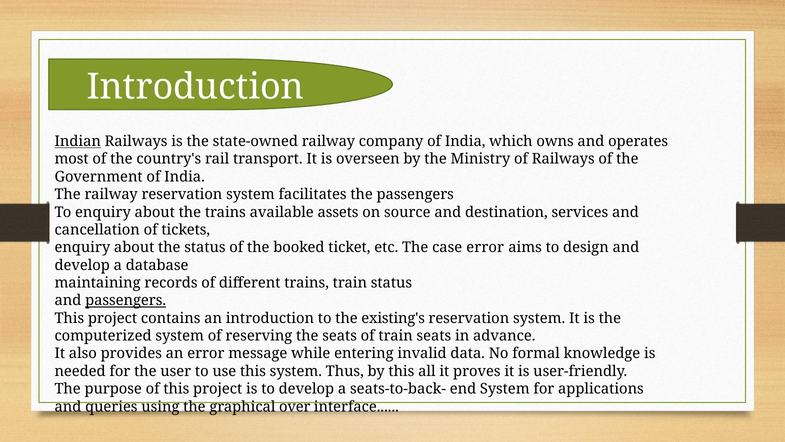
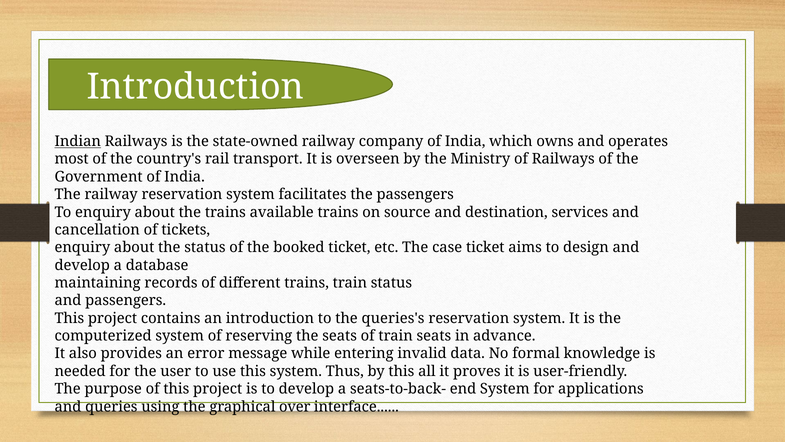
available assets: assets -> trains
case error: error -> ticket
passengers at (126, 300) underline: present -> none
existing's: existing's -> queries's
